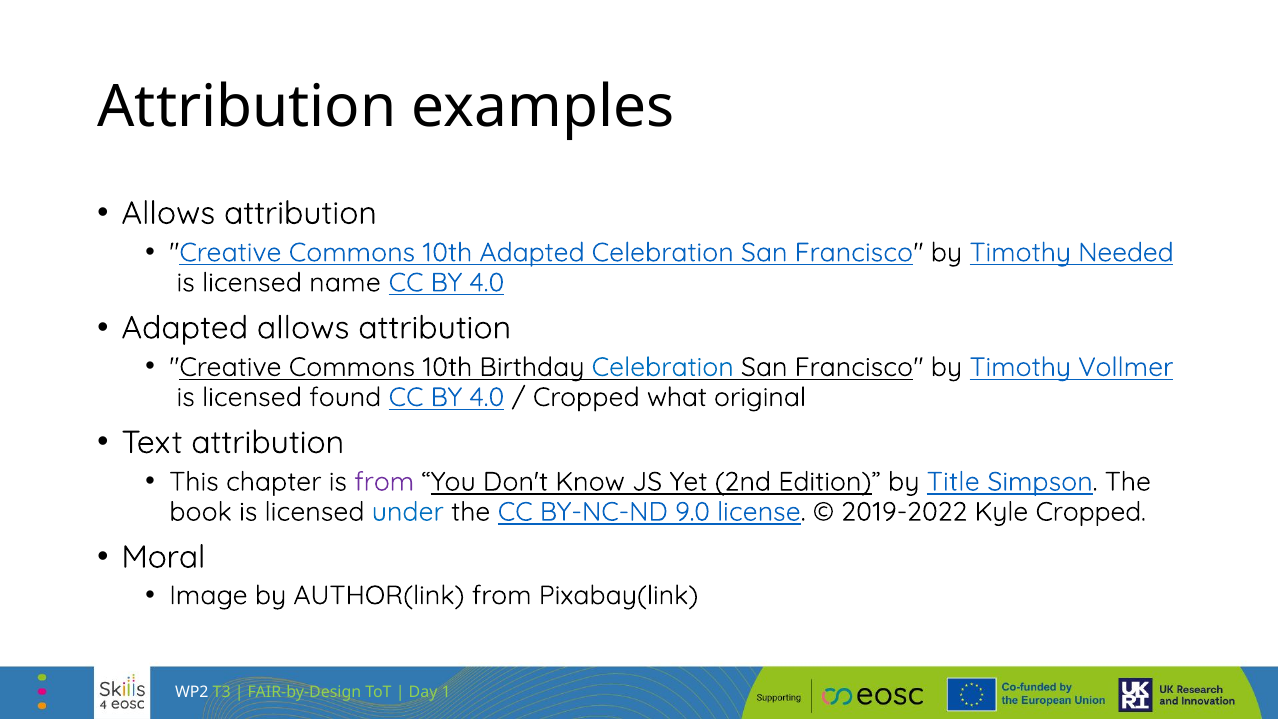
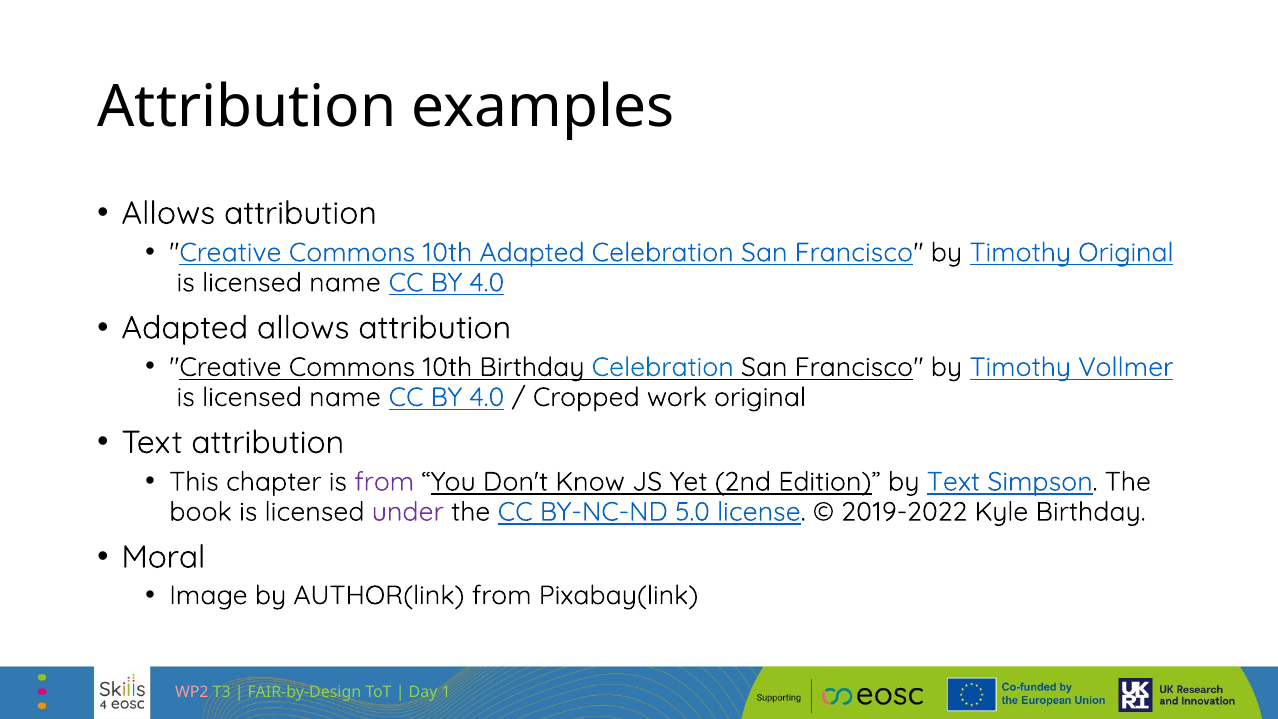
Timothy Needed: Needed -> Original
found at (345, 397): found -> name
what: what -> work
by Title: Title -> Text
under colour: blue -> purple
9.0: 9.0 -> 5.0
Kyle Cropped: Cropped -> Birthday
WP2 colour: white -> pink
